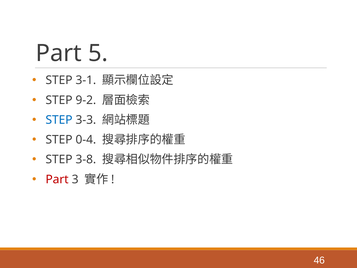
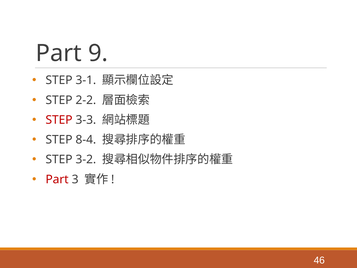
5: 5 -> 9
9-2: 9-2 -> 2-2
STEP at (59, 120) colour: blue -> red
0-4: 0-4 -> 8-4
3-8: 3-8 -> 3-2
